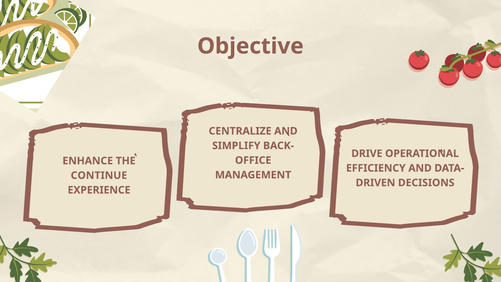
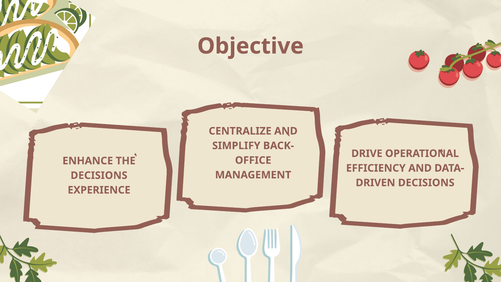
CONTINUE at (99, 175): CONTINUE -> DECISIONS
